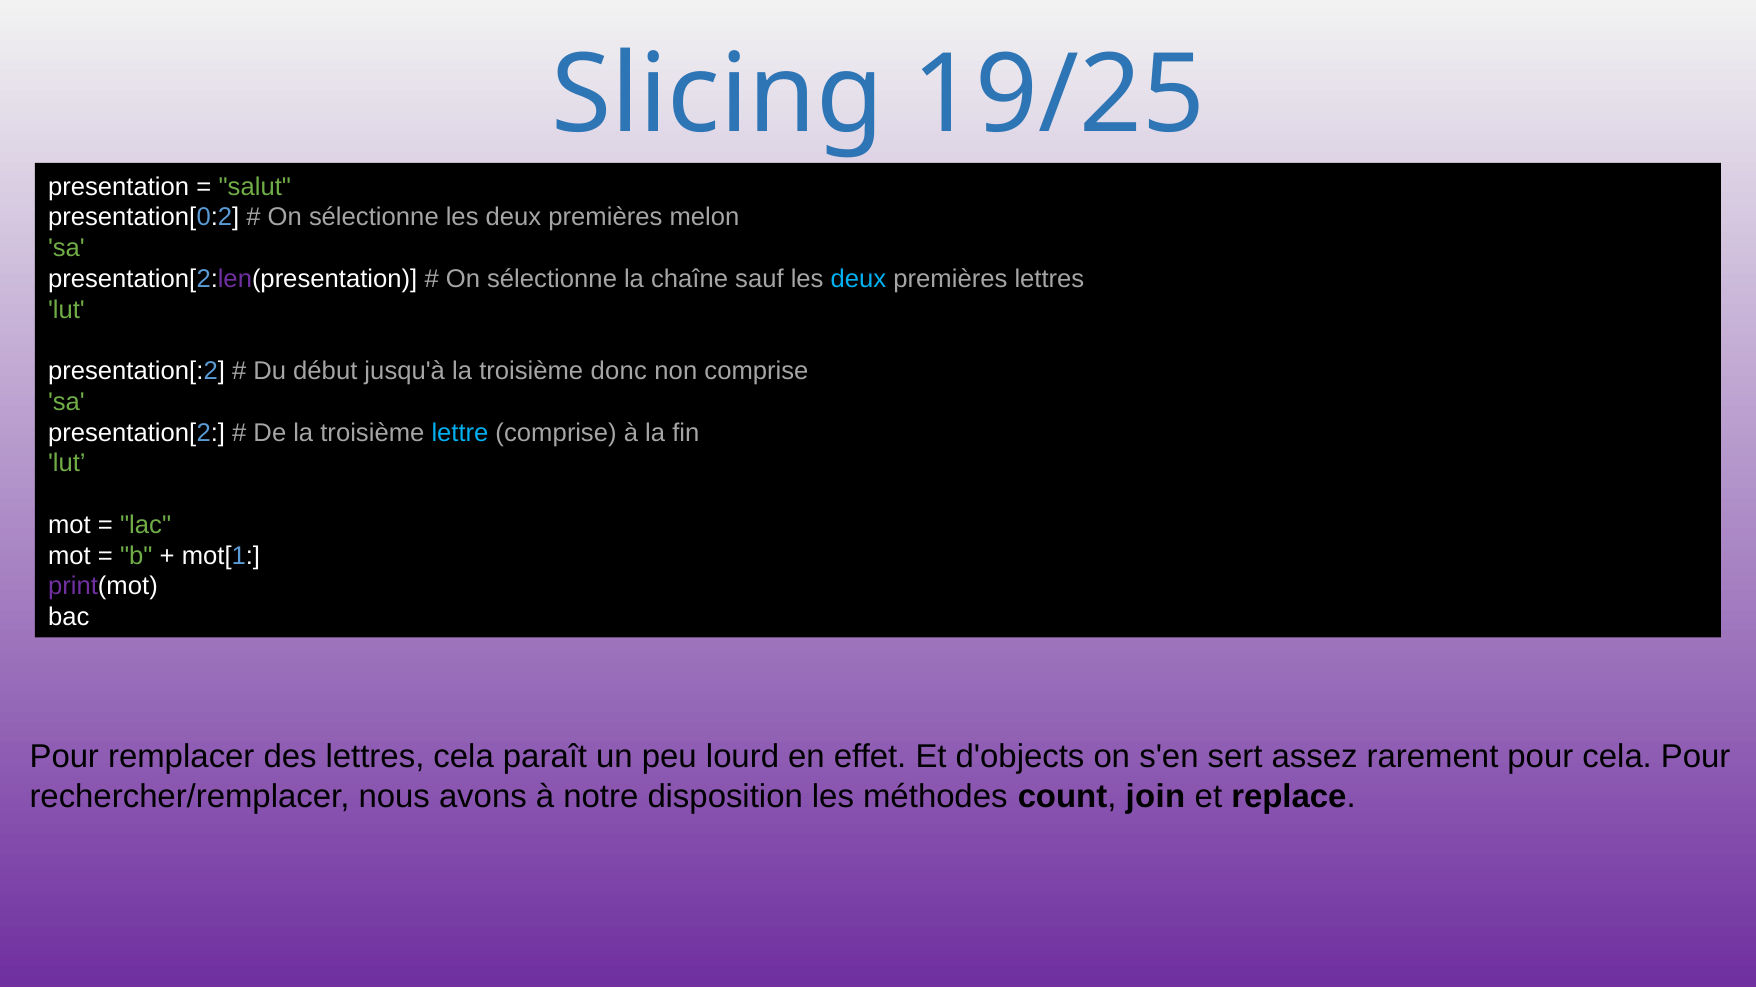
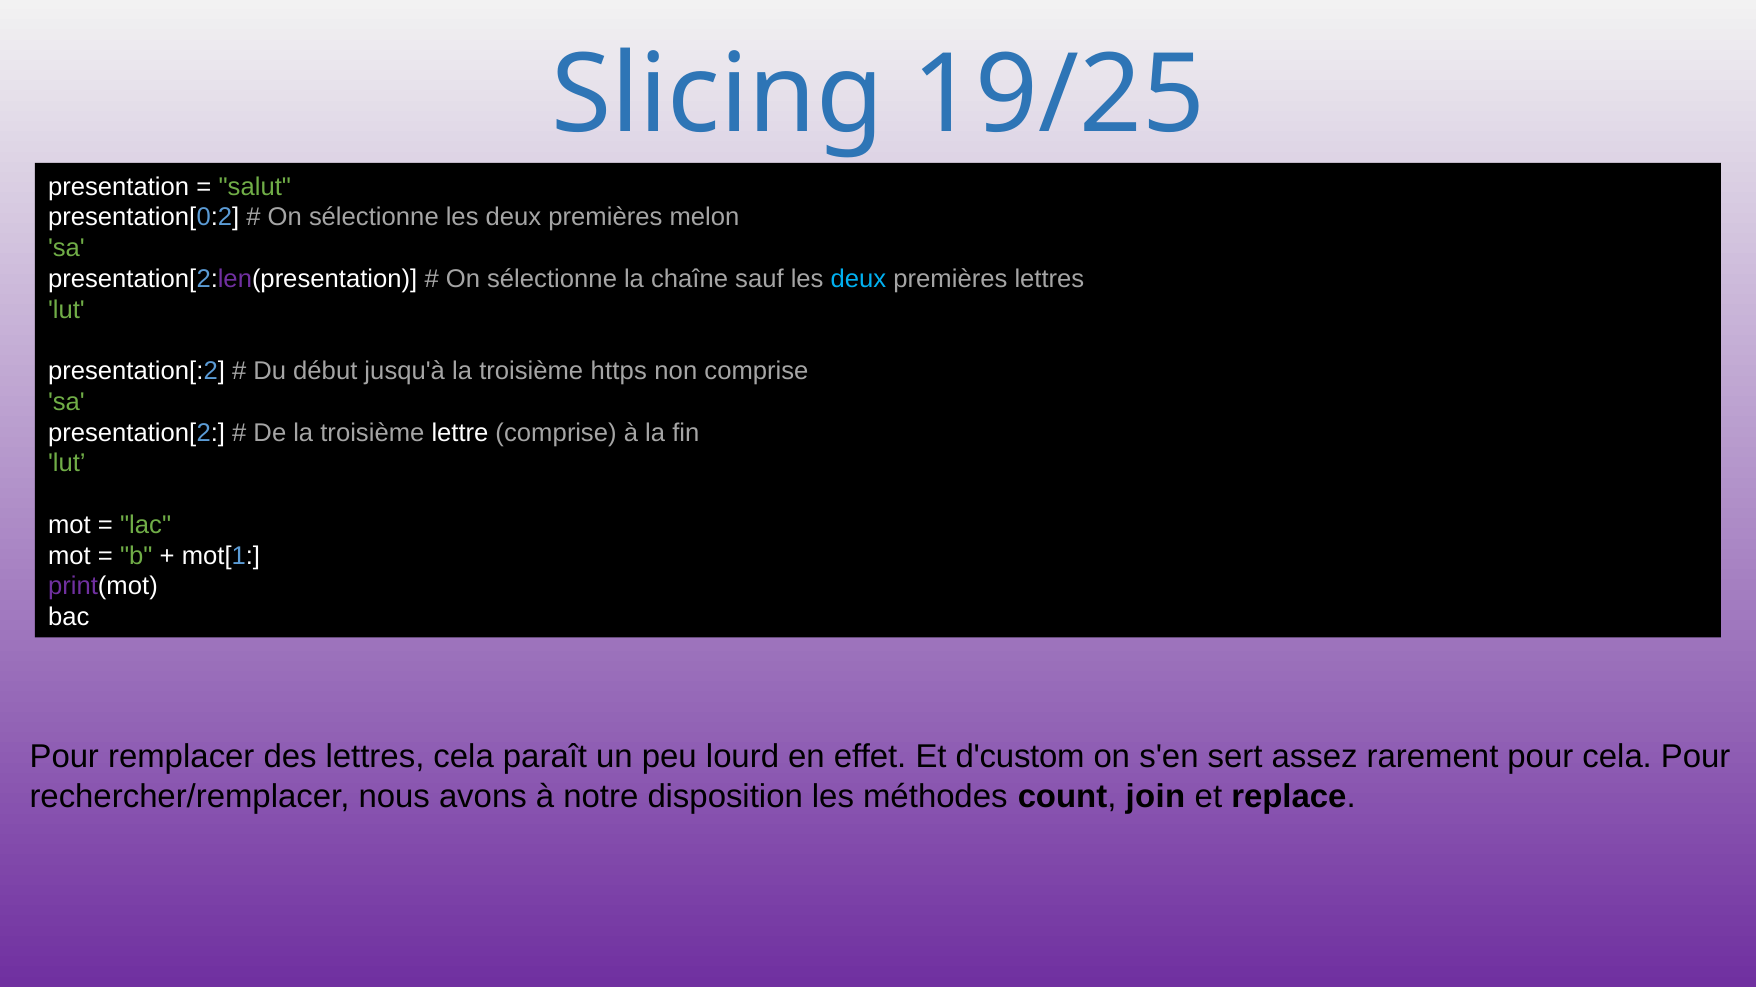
donc: donc -> https
lettre colour: light blue -> white
d'objects: d'objects -> d'custom
